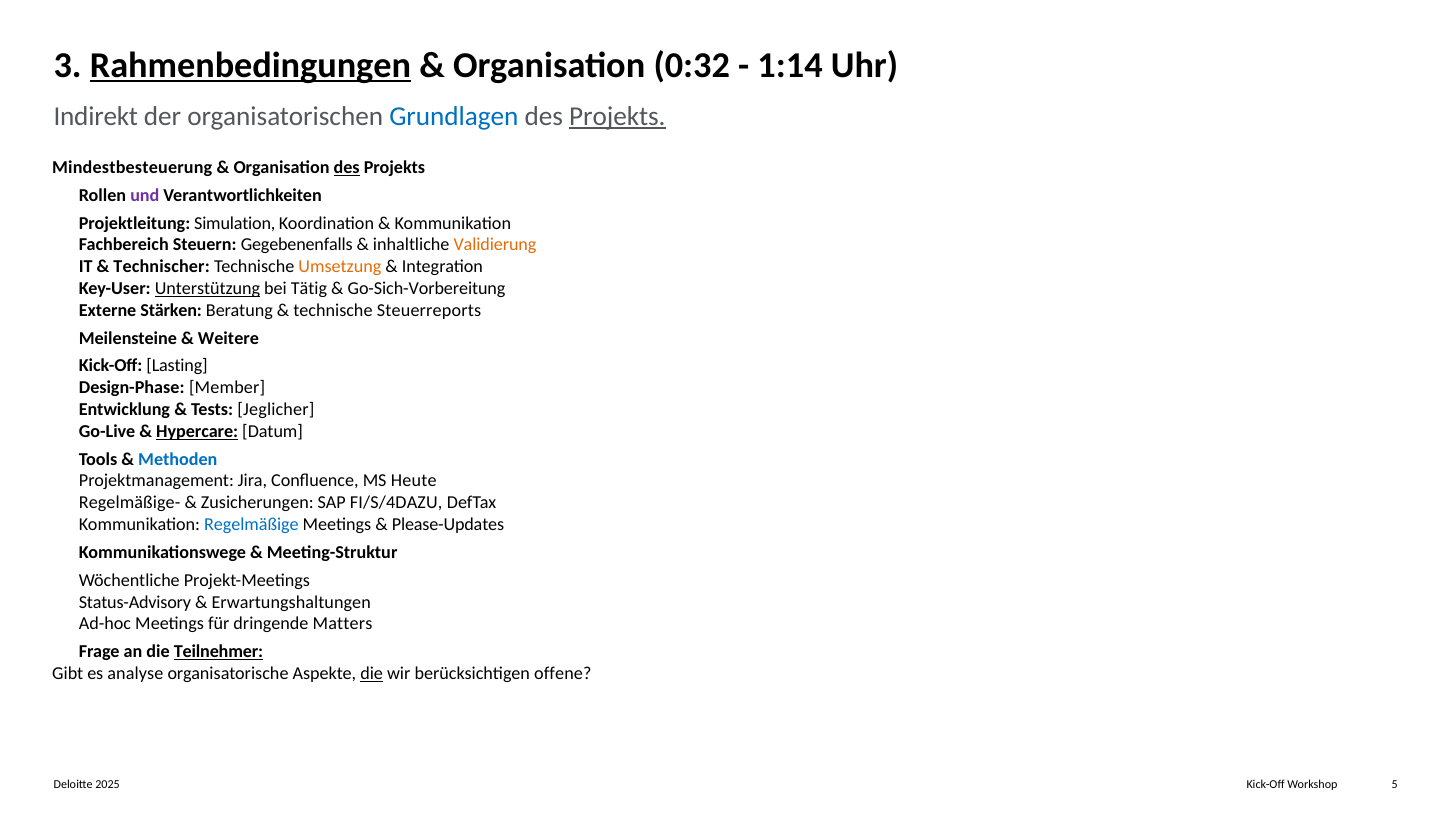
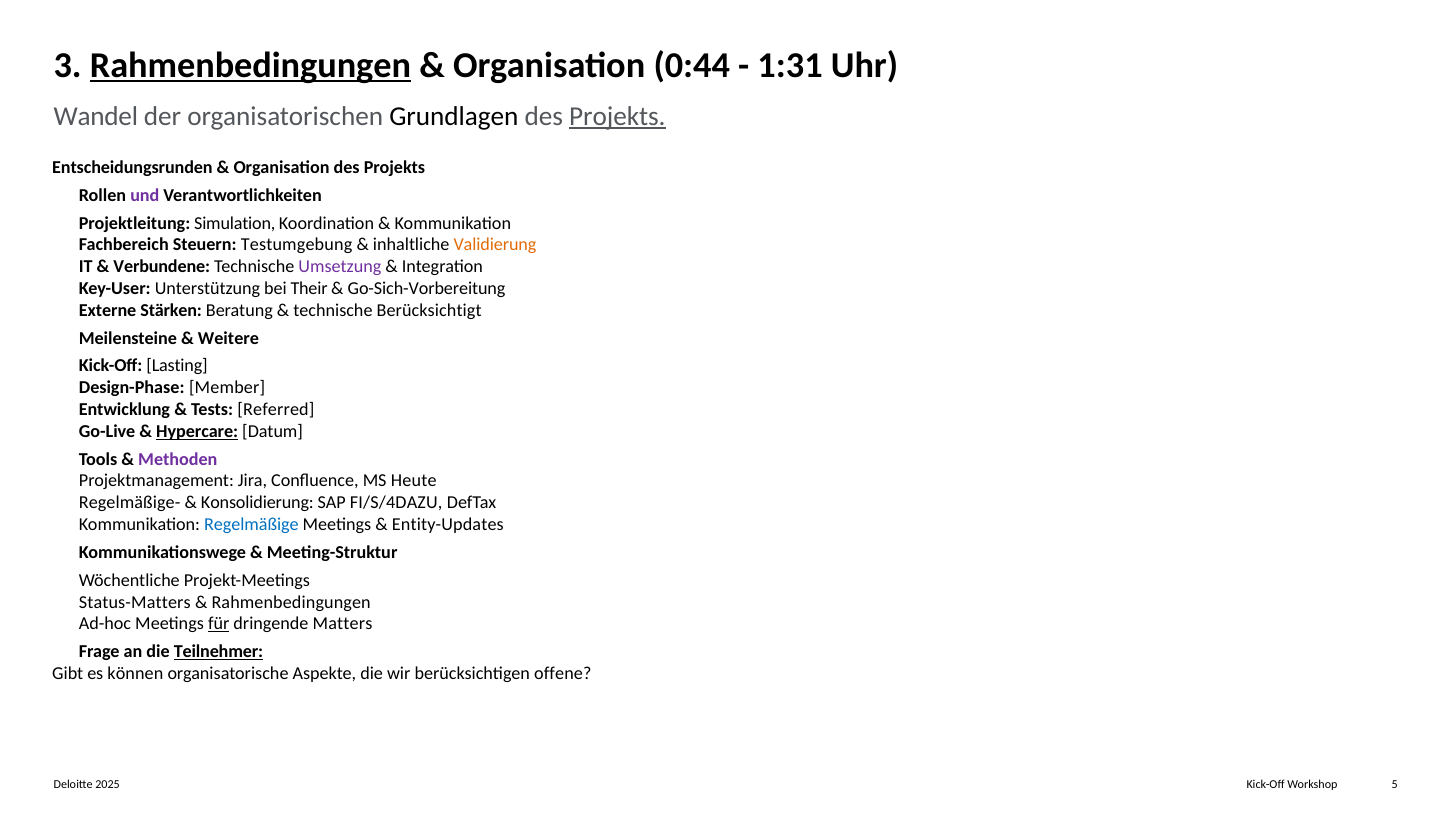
0:32: 0:32 -> 0:44
1:14: 1:14 -> 1:31
Indirekt: Indirekt -> Wandel
Grundlagen colour: blue -> black
Mindestbesteuerung: Mindestbesteuerung -> Entscheidungsrunden
des at (347, 167) underline: present -> none
Gegebenenfalls: Gegebenenfalls -> Testumgebung
Technischer: Technischer -> Verbundene
Umsetzung colour: orange -> purple
Unterstützung underline: present -> none
Tätig: Tätig -> Their
Steuerreports: Steuerreports -> Berücksichtigt
Jeglicher: Jeglicher -> Referred
Methoden colour: blue -> purple
Zusicherungen: Zusicherungen -> Konsolidierung
Please-Updates: Please-Updates -> Entity-Updates
Status-Advisory: Status-Advisory -> Status-Matters
Erwartungshaltungen at (291, 602): Erwartungshaltungen -> Rahmenbedingungen
für underline: none -> present
analyse: analyse -> können
die at (372, 673) underline: present -> none
